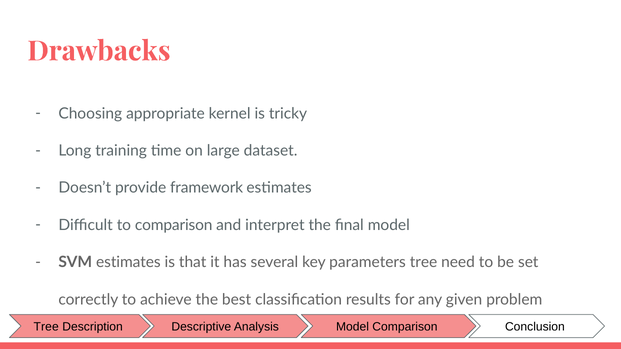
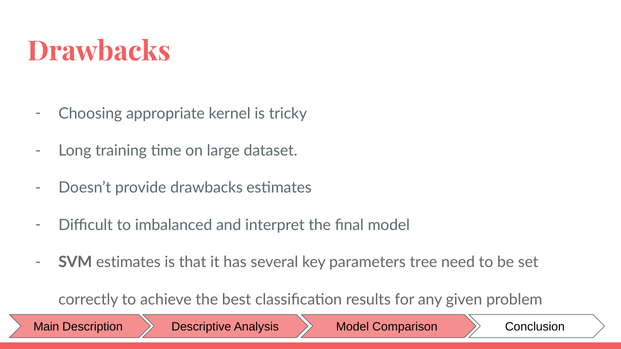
provide framework: framework -> drawbacks
to comparison: comparison -> imbalanced
Tree at (46, 327): Tree -> Main
